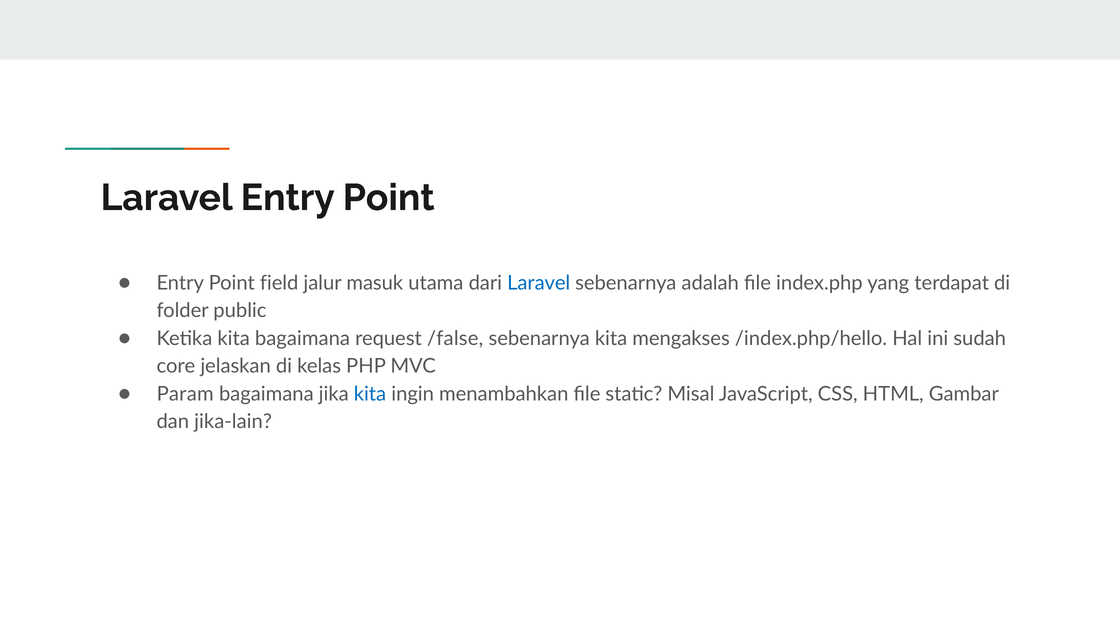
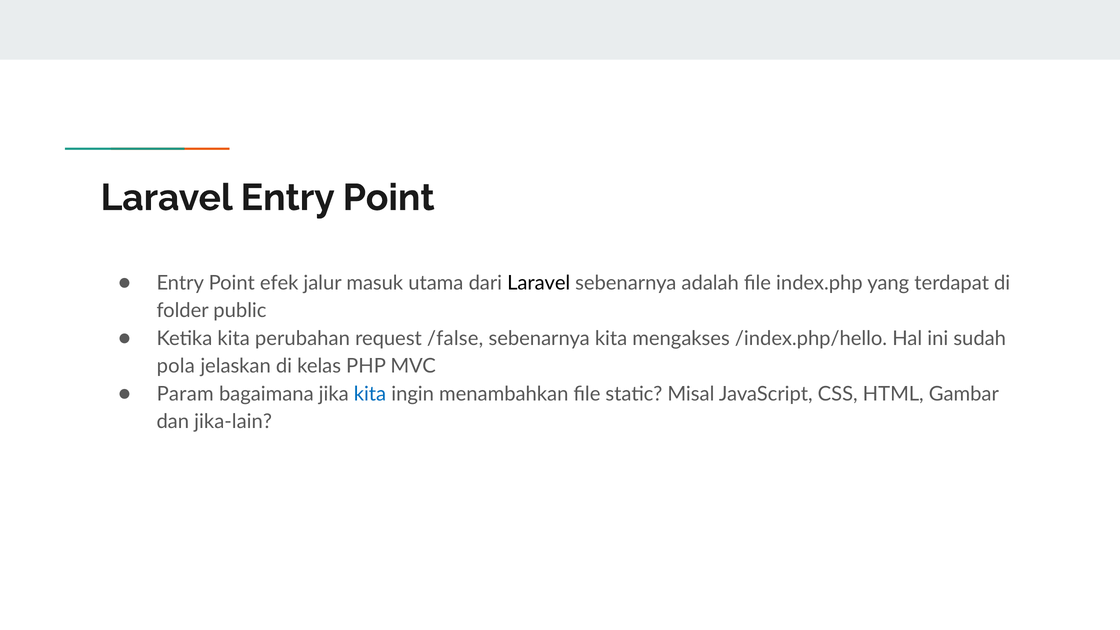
field: field -> efek
Laravel at (539, 283) colour: blue -> black
kita bagaimana: bagaimana -> perubahan
core: core -> pola
